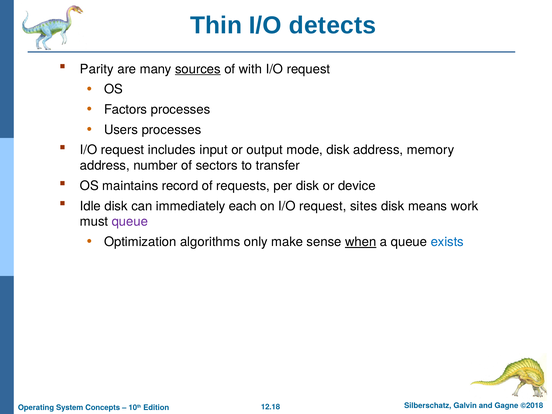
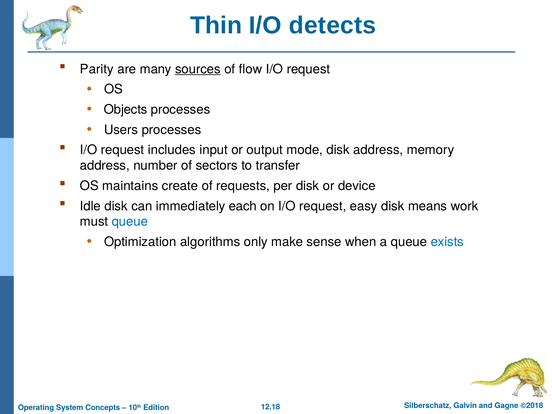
with: with -> flow
Factors: Factors -> Objects
record: record -> create
sites: sites -> easy
queue at (130, 222) colour: purple -> blue
when underline: present -> none
